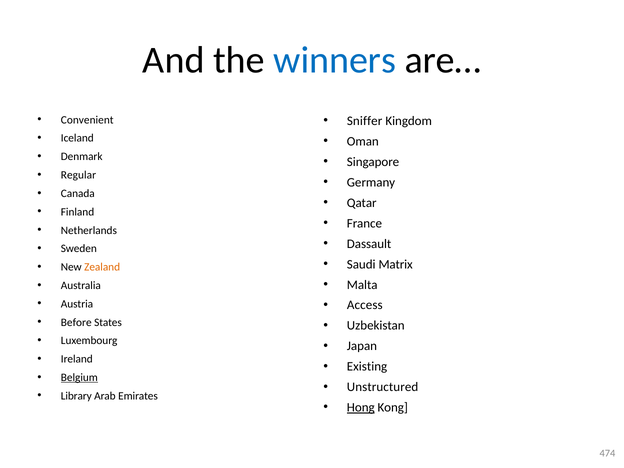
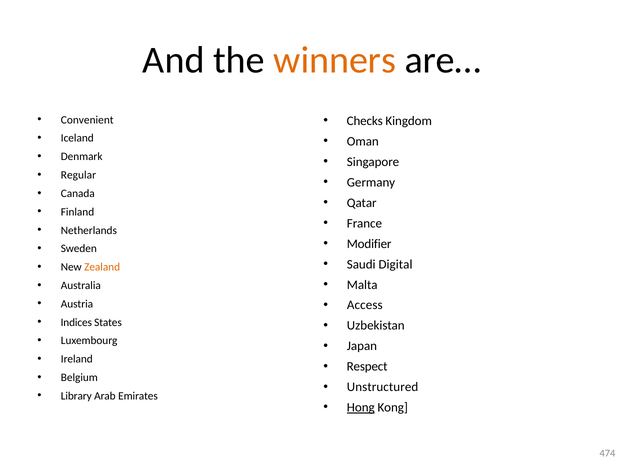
winners colour: blue -> orange
Sniffer: Sniffer -> Checks
Dassault: Dassault -> Modifier
Matrix: Matrix -> Digital
Before: Before -> Indices
Existing: Existing -> Respect
Belgium underline: present -> none
